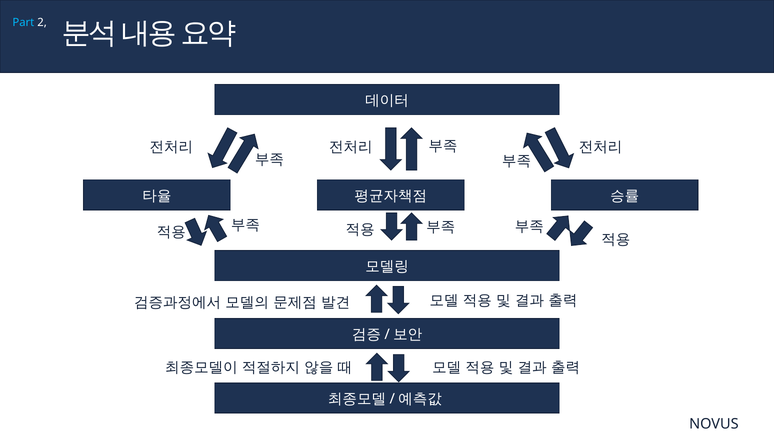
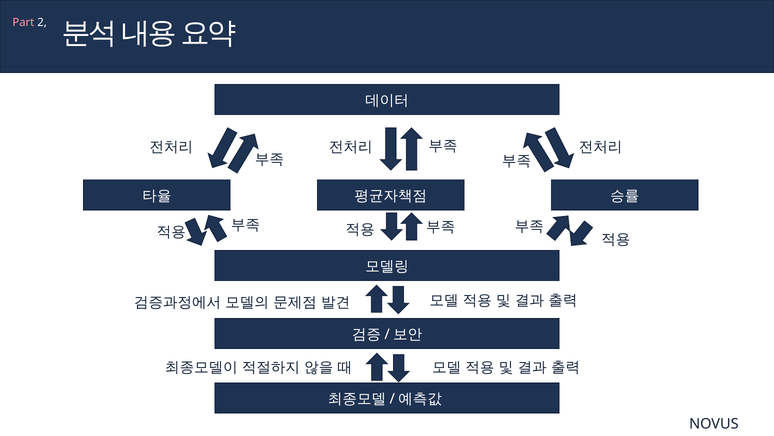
Part colour: light blue -> pink
